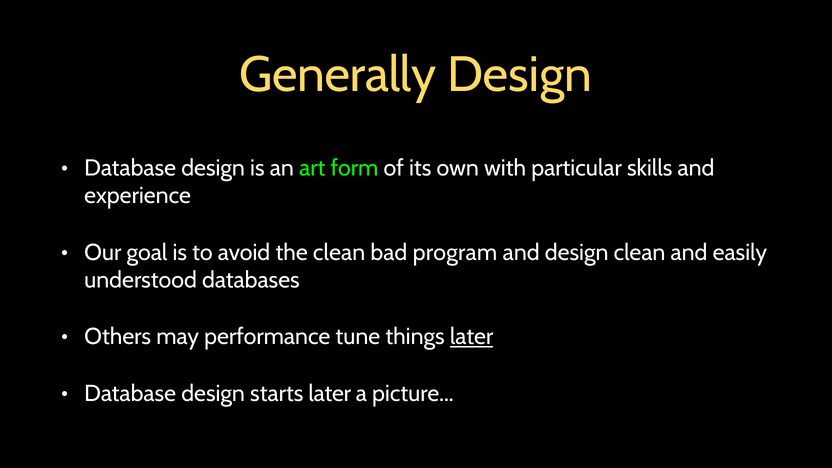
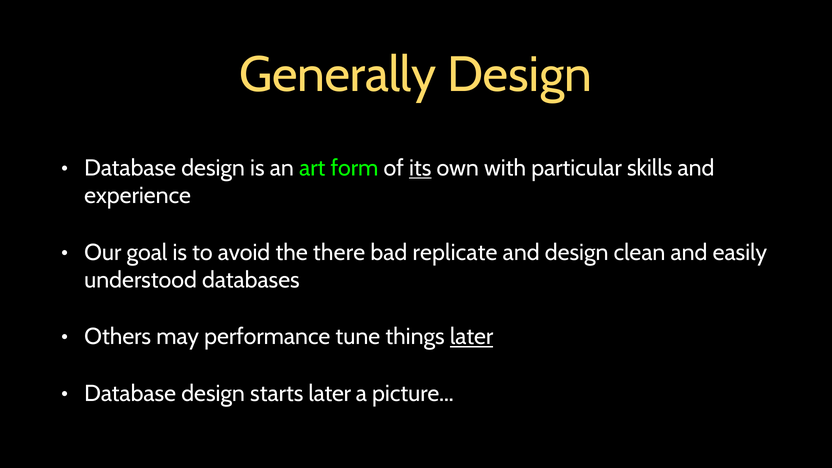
its underline: none -> present
the clean: clean -> there
program: program -> replicate
